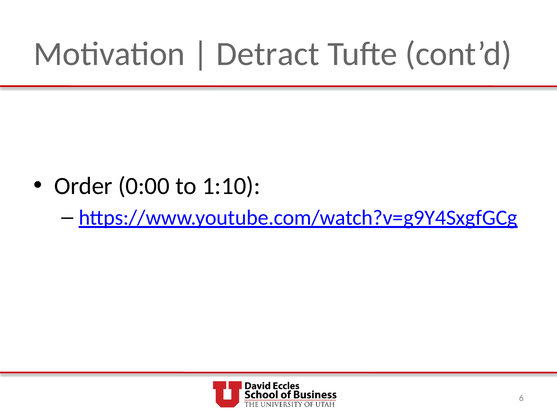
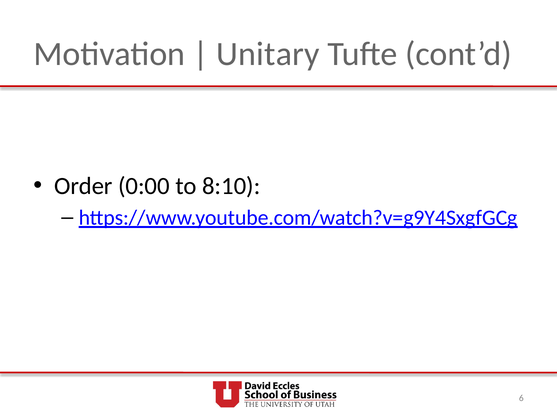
Detract: Detract -> Unitary
1:10: 1:10 -> 8:10
